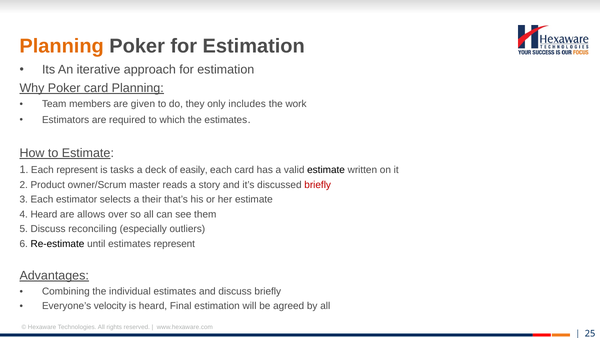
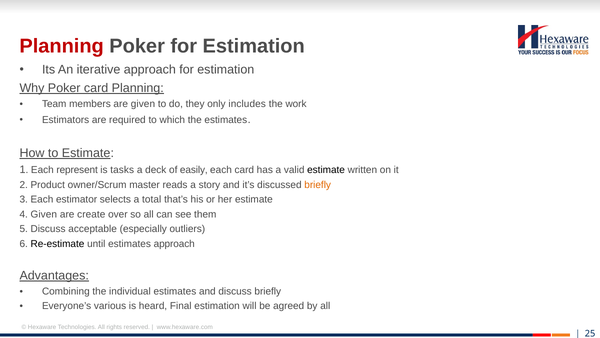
Planning at (62, 46) colour: orange -> red
briefly at (318, 185) colour: red -> orange
their: their -> total
4 Heard: Heard -> Given
allows: allows -> create
reconciling: reconciling -> acceptable
estimates represent: represent -> approach
velocity: velocity -> various
